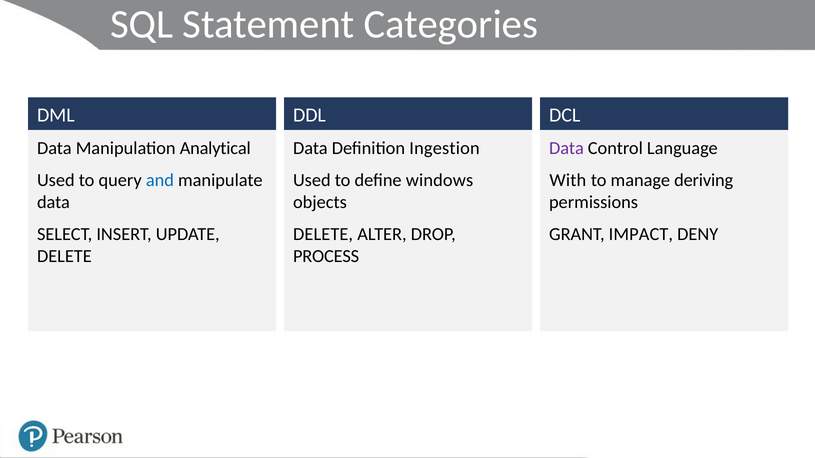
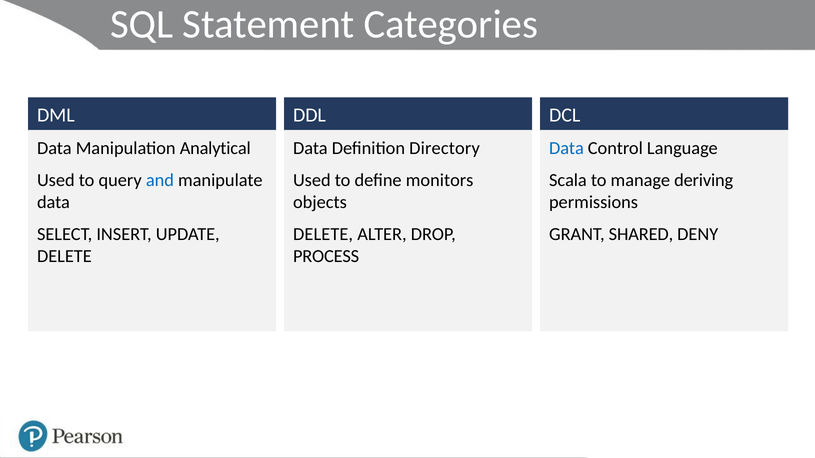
Ingestion: Ingestion -> Directory
Data at (566, 148) colour: purple -> blue
windows: windows -> monitors
With: With -> Scala
IMPACT: IMPACT -> SHARED
